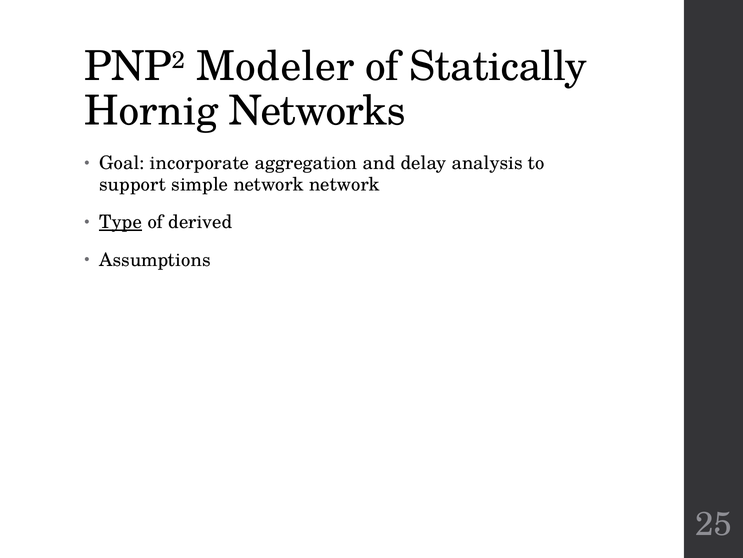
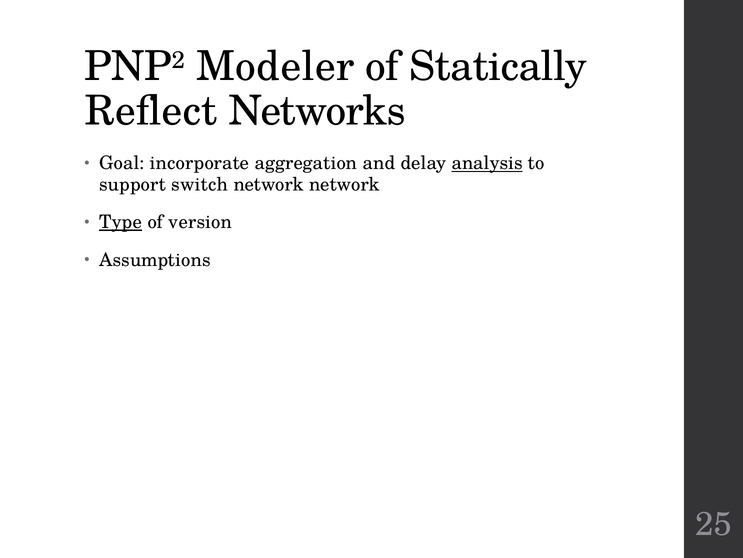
Hornig: Hornig -> Reﬂect
analysis underline: none -> present
simple: simple -> switch
derived: derived -> version
